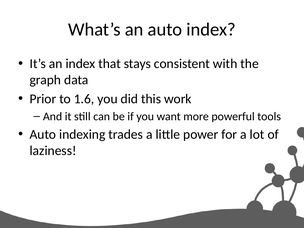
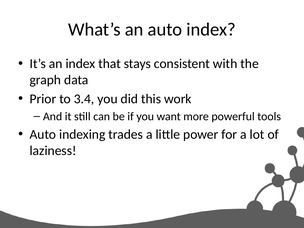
1.6: 1.6 -> 3.4
